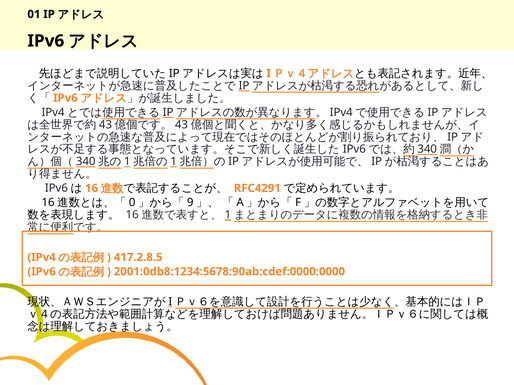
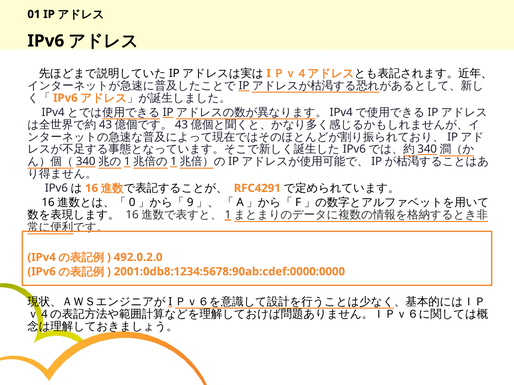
417.2.8.5: 417.2.8.5 -> 492.0.2.0
